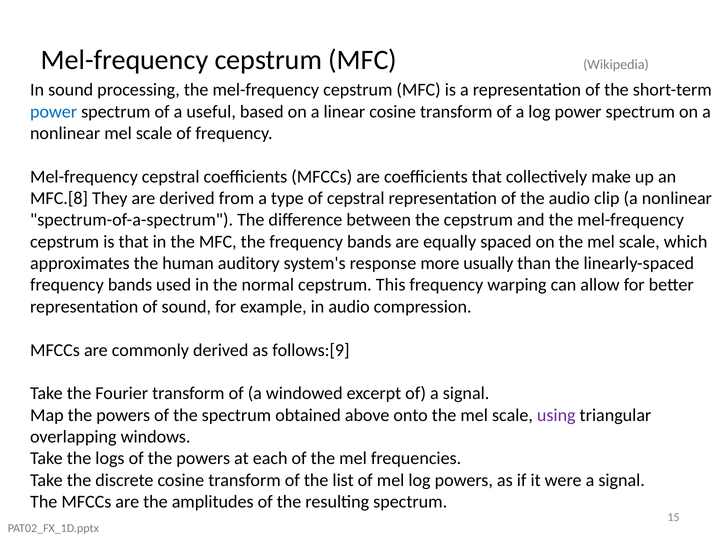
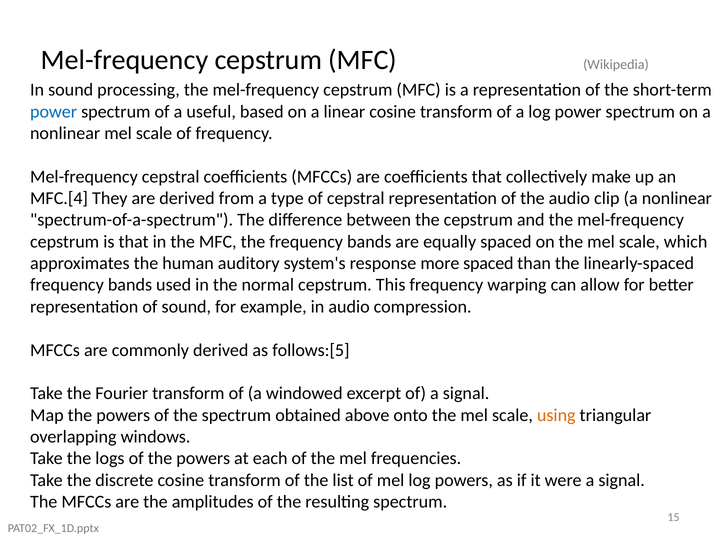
MFC.[8: MFC.[8 -> MFC.[4
more usually: usually -> spaced
follows:[9: follows:[9 -> follows:[5
using colour: purple -> orange
